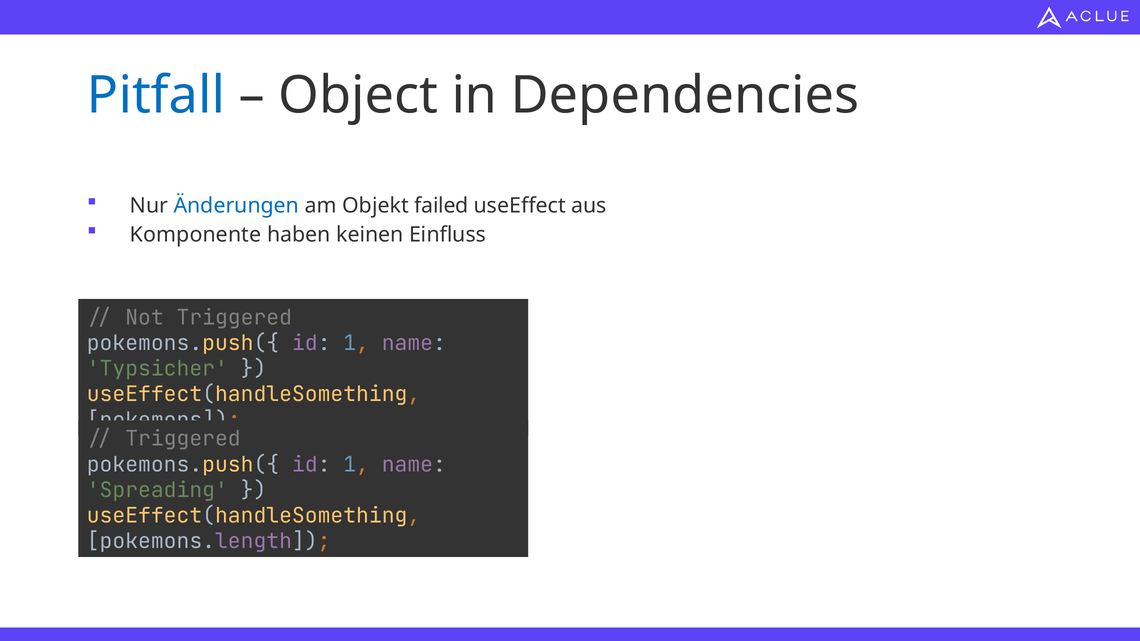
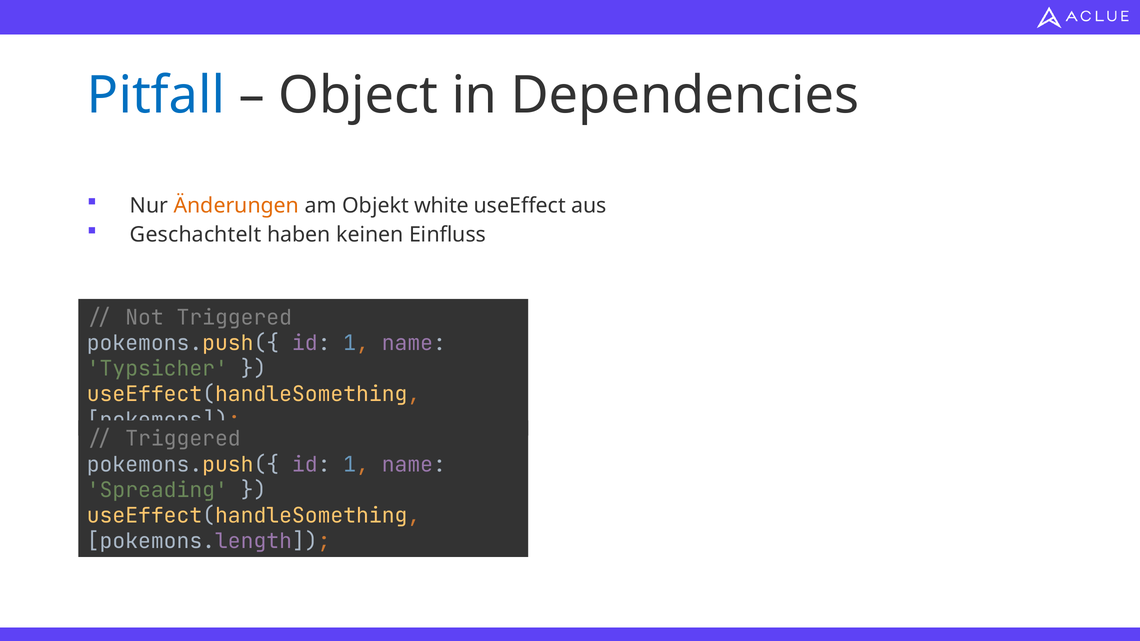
Änderungen colour: blue -> orange
failed: failed -> white
Komponente: Komponente -> Geschachtelt
